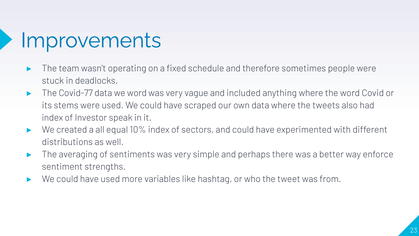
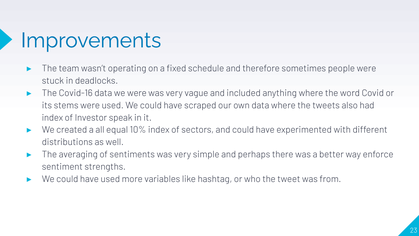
Covid-77: Covid-77 -> Covid-16
we word: word -> were
